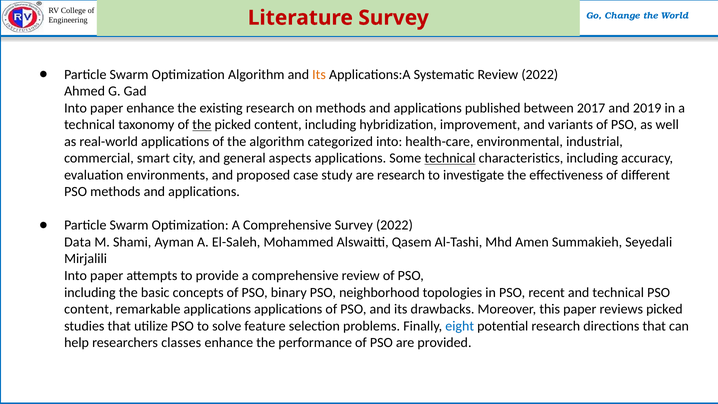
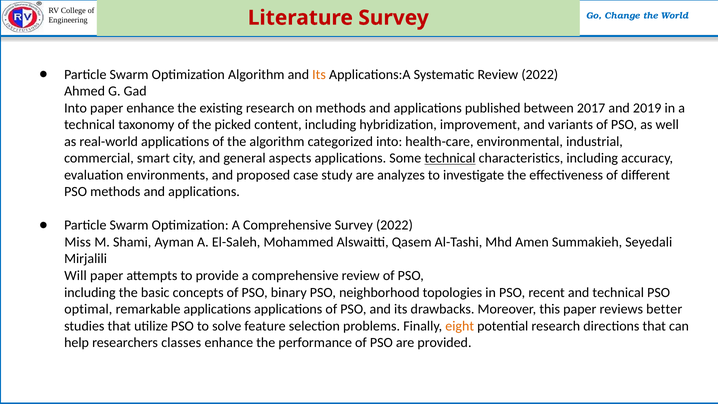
the at (202, 125) underline: present -> none
are research: research -> analyzes
Data: Data -> Miss
Into at (76, 276): Into -> Will
content at (88, 309): content -> optimal
reviews picked: picked -> better
eight colour: blue -> orange
